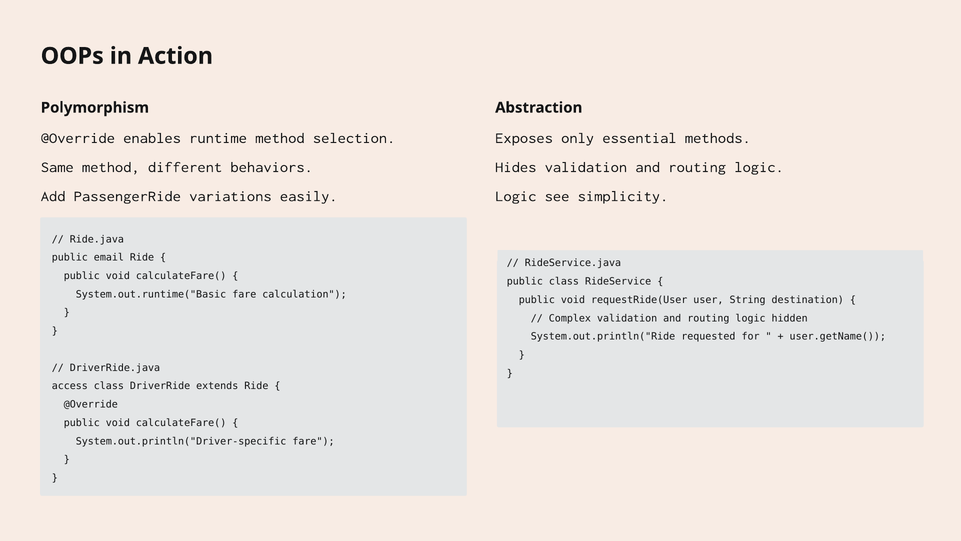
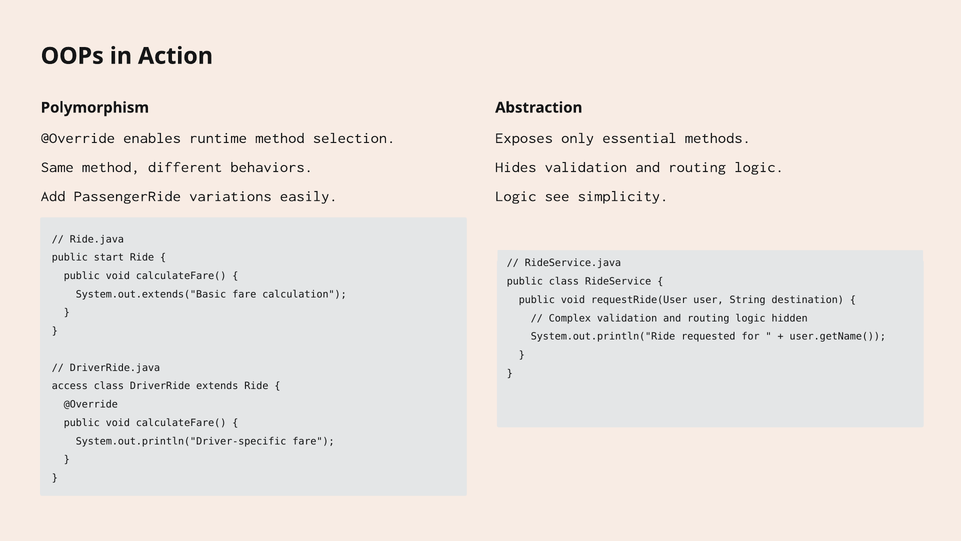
email: email -> start
System.out.runtime("Basic: System.out.runtime("Basic -> System.out.extends("Basic
